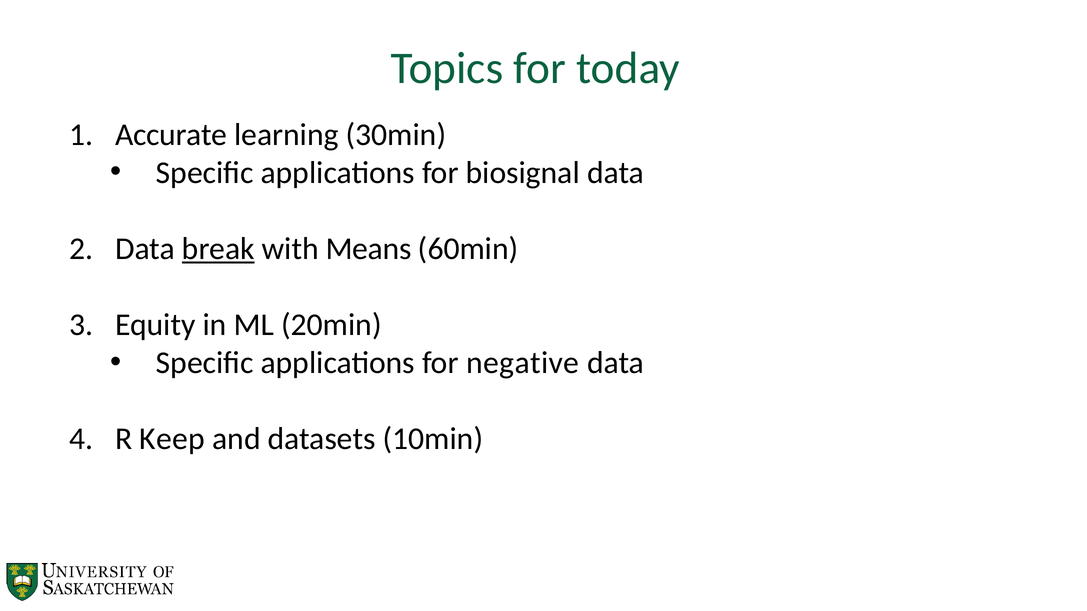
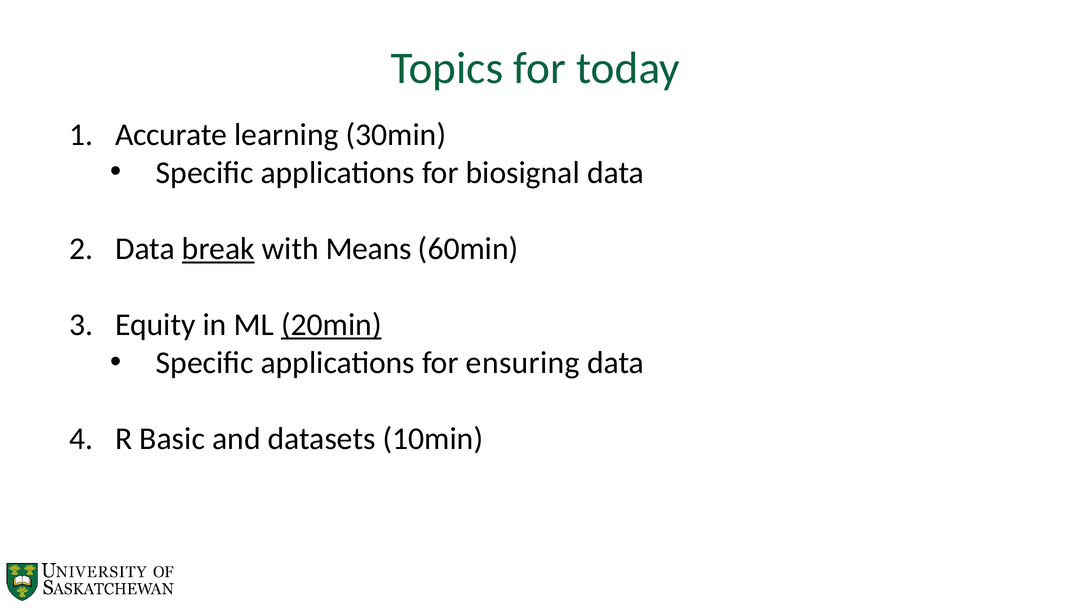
20min underline: none -> present
negative: negative -> ensuring
Keep: Keep -> Basic
